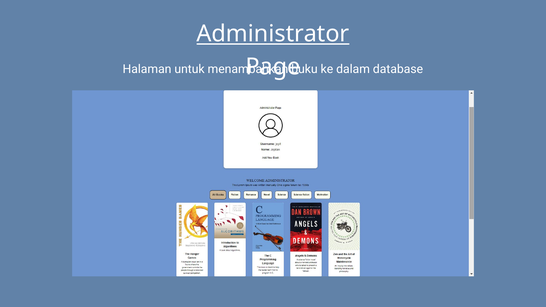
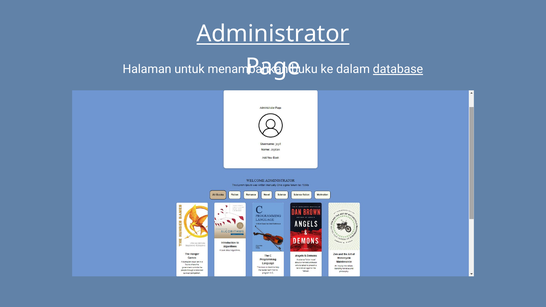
database underline: none -> present
